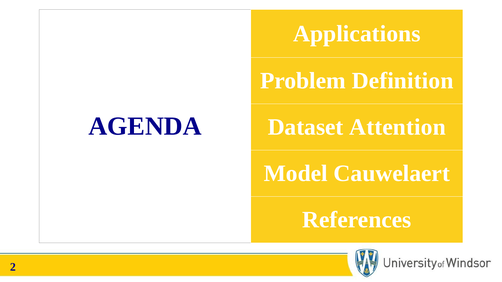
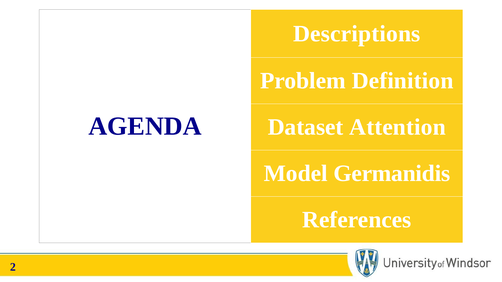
Applications: Applications -> Descriptions
Cauwelaert: Cauwelaert -> Germanidis
